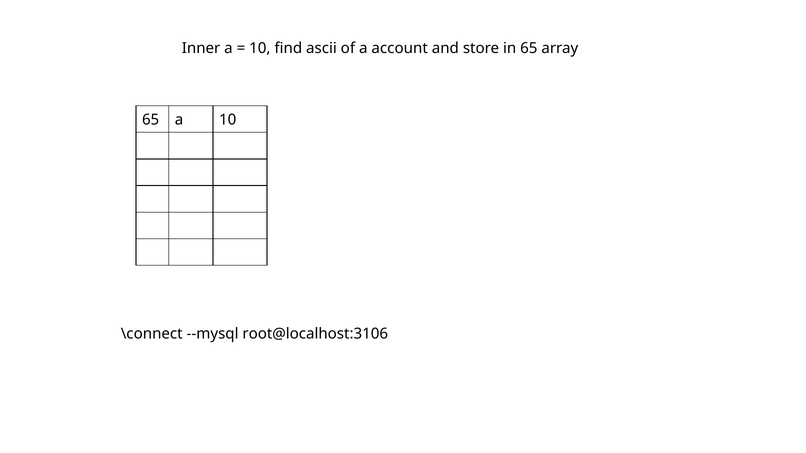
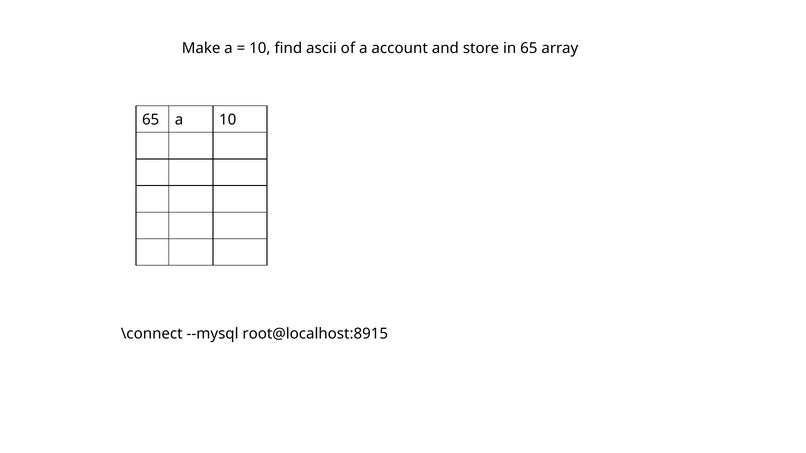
Inner: Inner -> Make
root@localhost:3106: root@localhost:3106 -> root@localhost:8915
